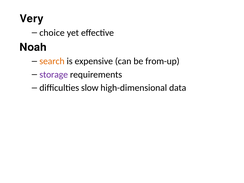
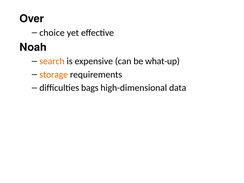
Very: Very -> Over
from-up: from-up -> what-up
storage colour: purple -> orange
slow: slow -> bags
